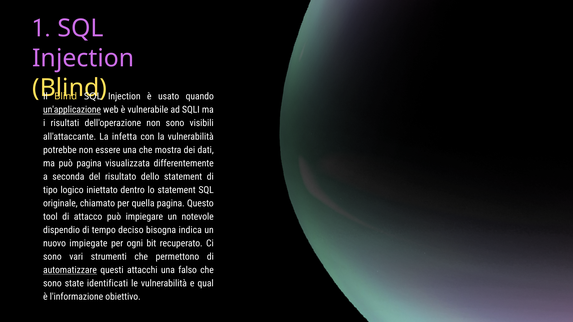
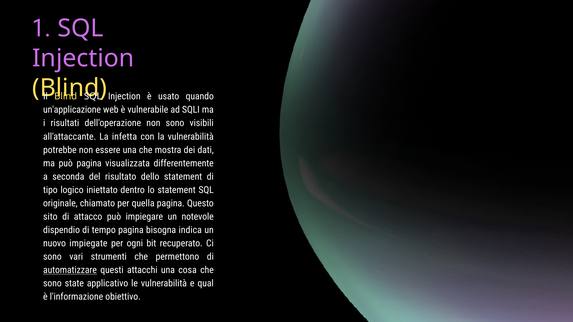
un'applicazione underline: present -> none
tool: tool -> sito
tempo deciso: deciso -> pagina
falso: falso -> cosa
identificati: identificati -> applicativo
